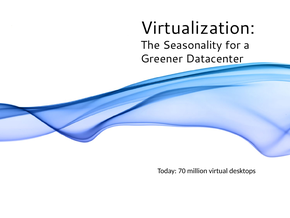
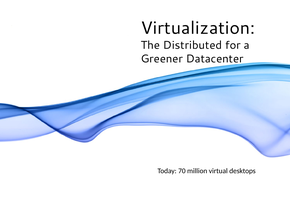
Seasonality: Seasonality -> Distributed
